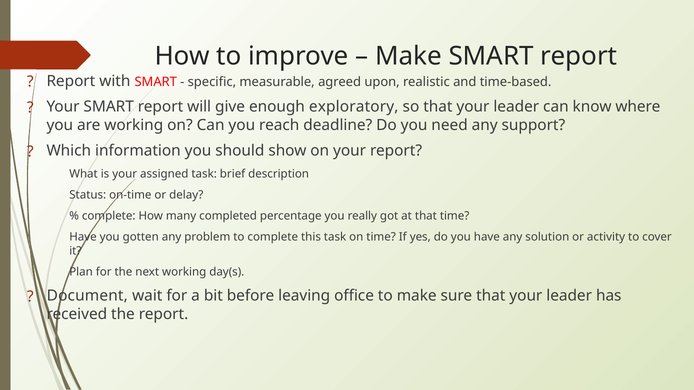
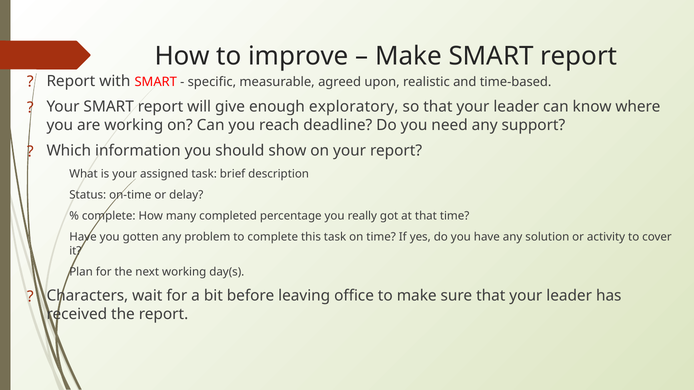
Document: Document -> Characters
